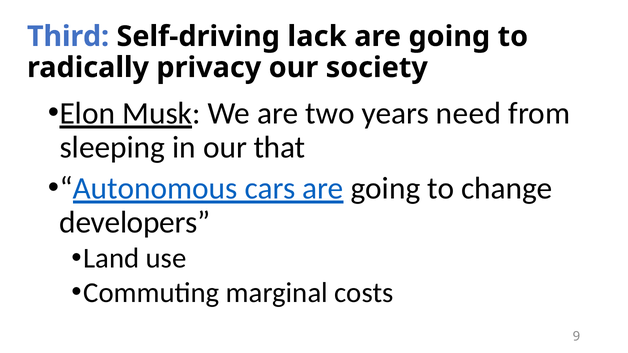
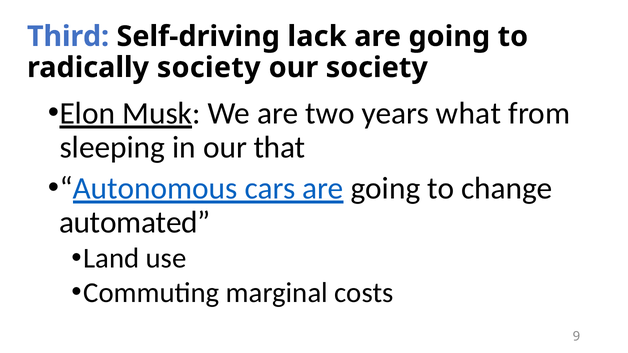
radically privacy: privacy -> society
need: need -> what
developers: developers -> automated
